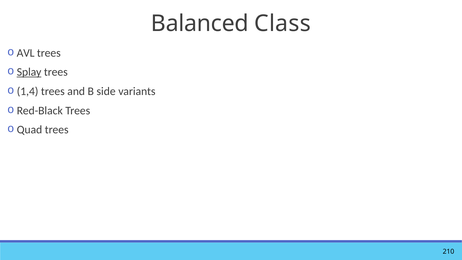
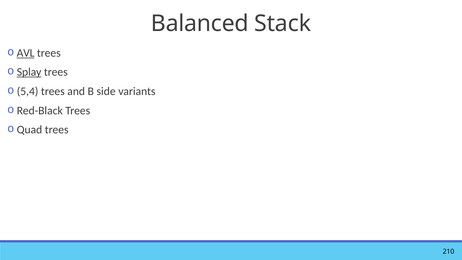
Class: Class -> Stack
AVL underline: none -> present
1,4: 1,4 -> 5,4
